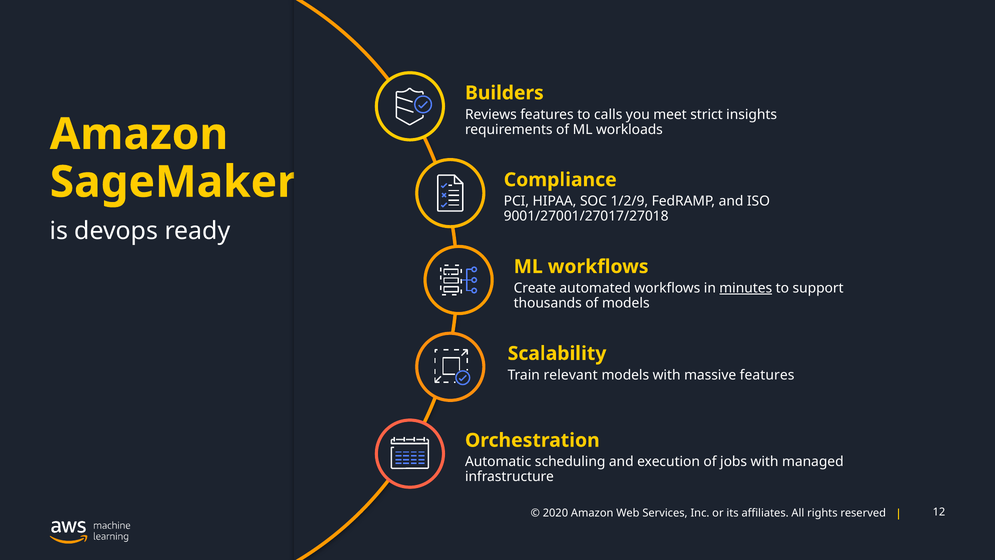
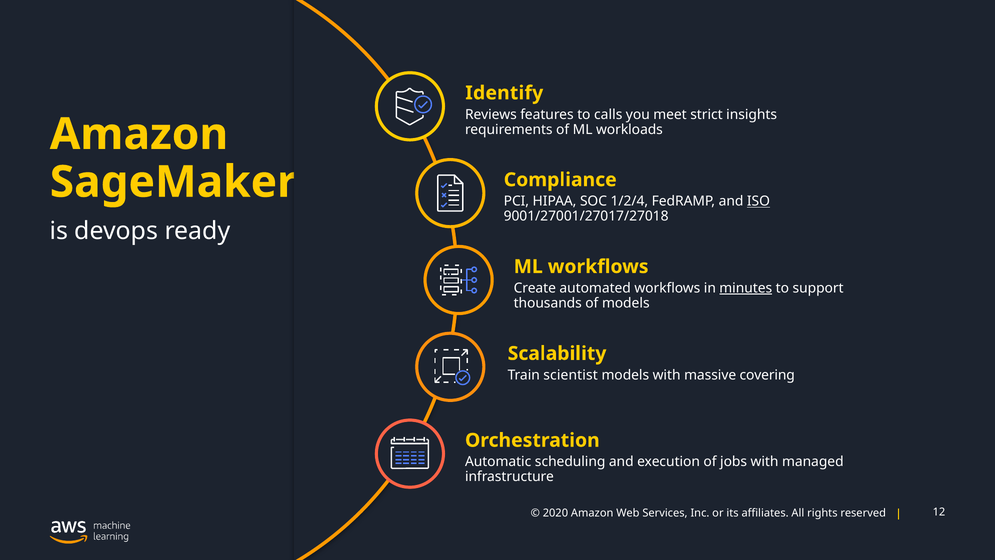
Builders: Builders -> Identify
1/2/9: 1/2/9 -> 1/2/4
ISO underline: none -> present
relevant: relevant -> scientist
massive features: features -> covering
